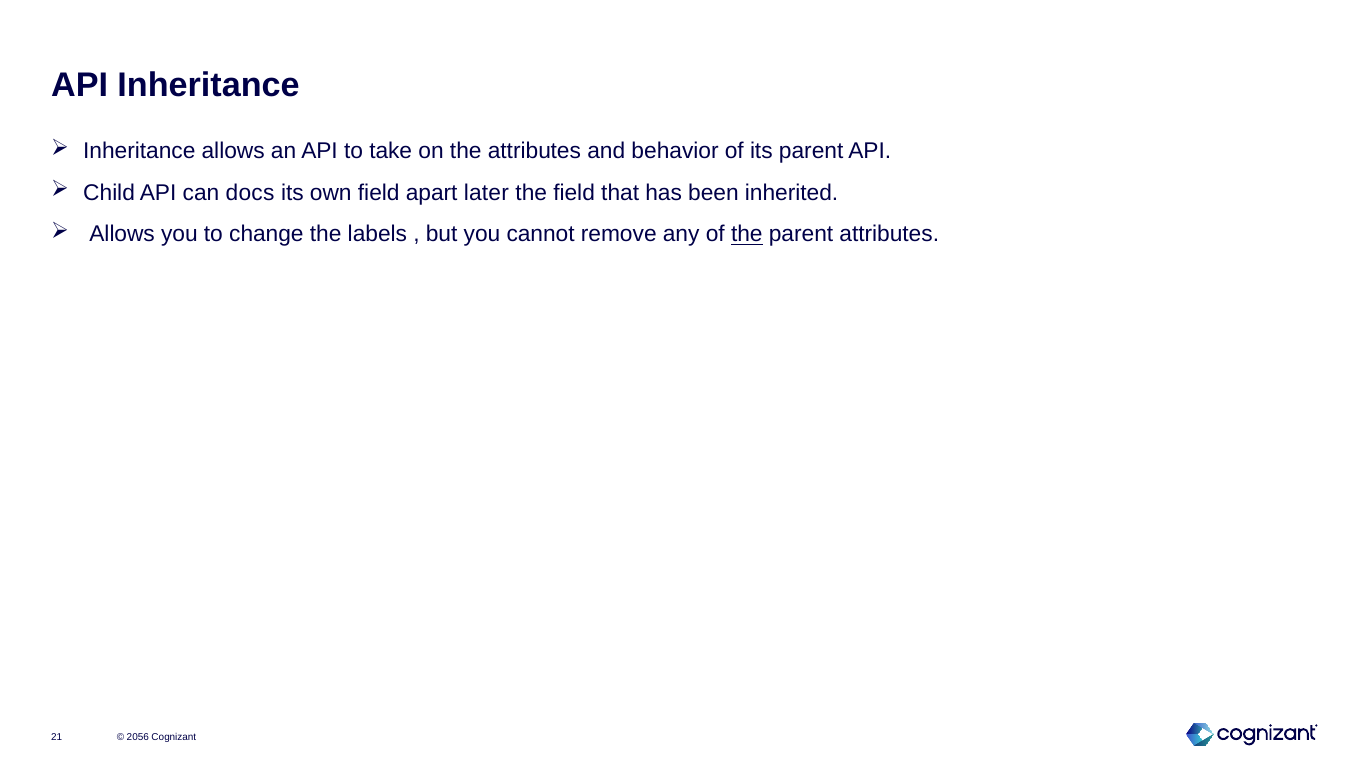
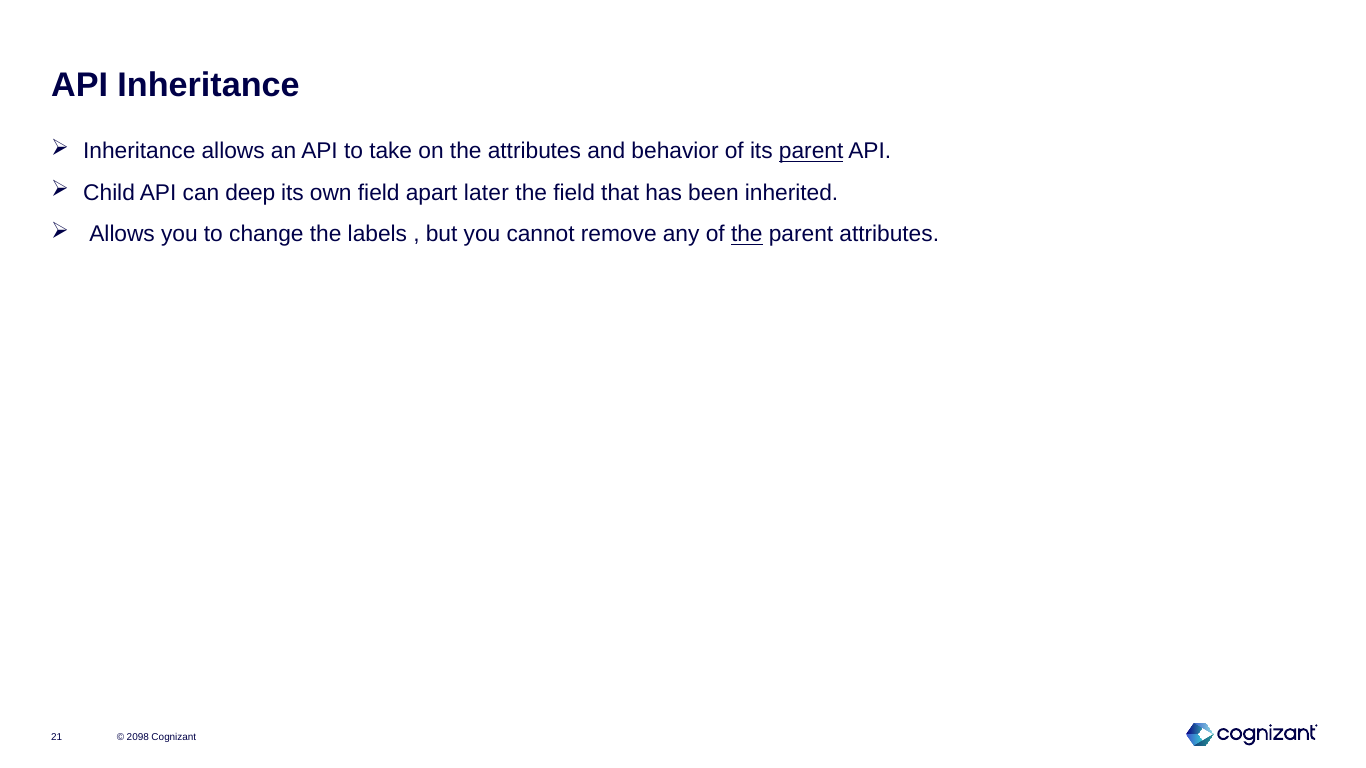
parent at (811, 151) underline: none -> present
docs: docs -> deep
2056: 2056 -> 2098
